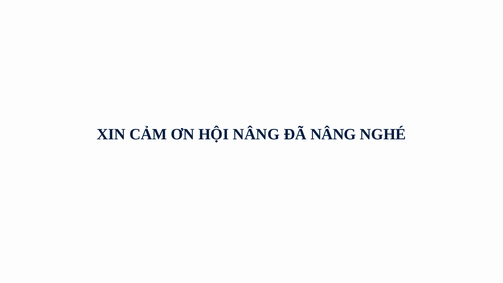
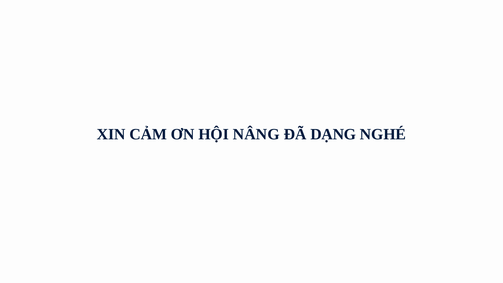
ĐÃ NÂNG: NÂNG -> DẠNG
